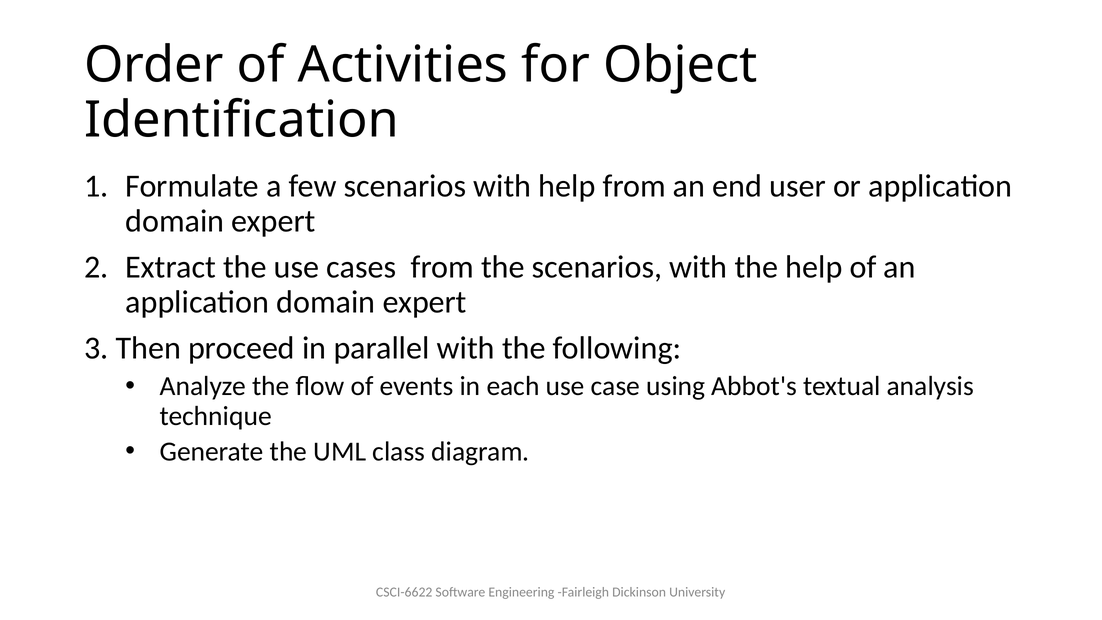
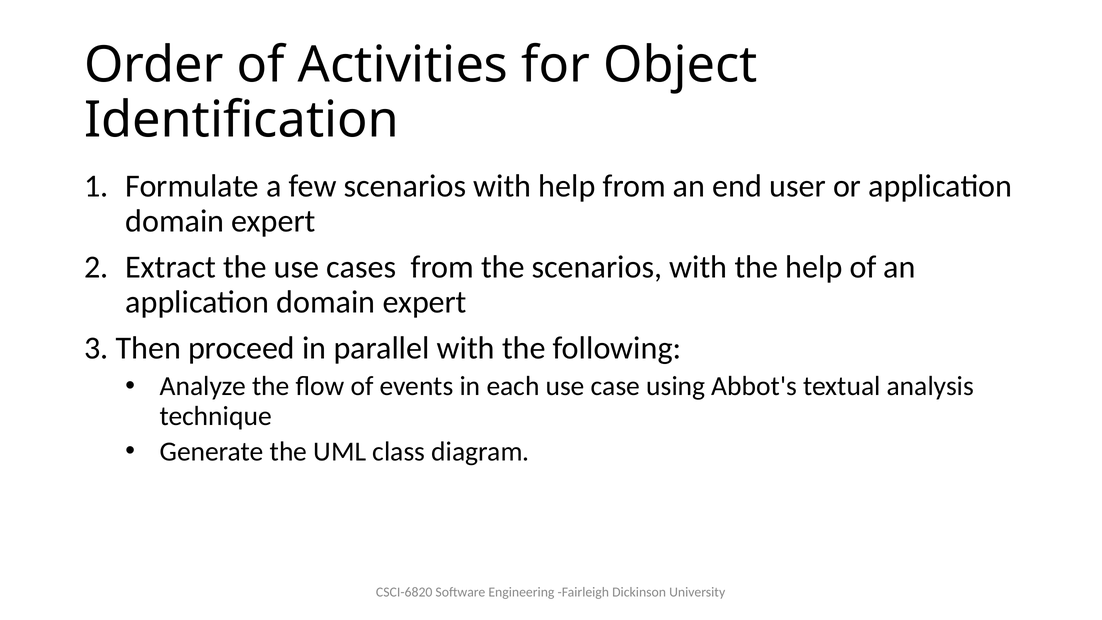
CSCI-6622: CSCI-6622 -> CSCI-6820
